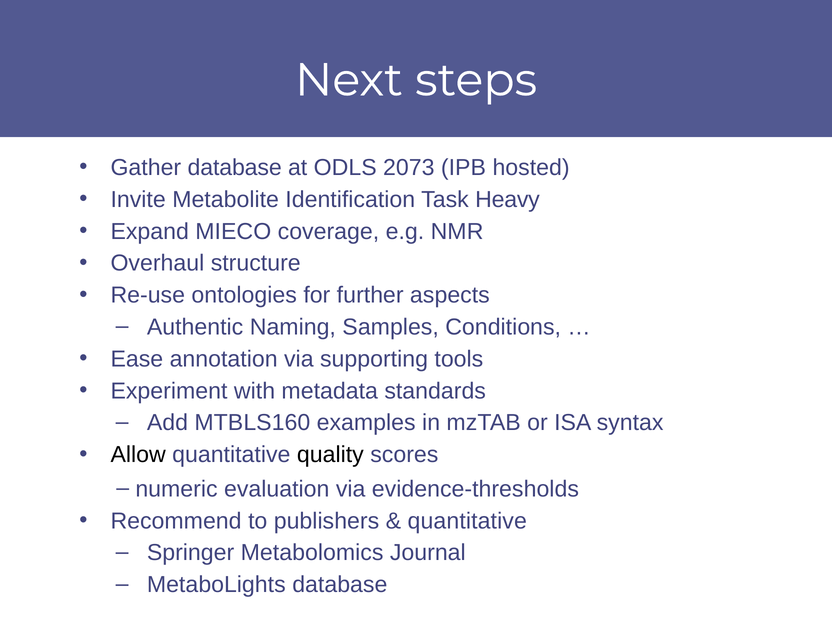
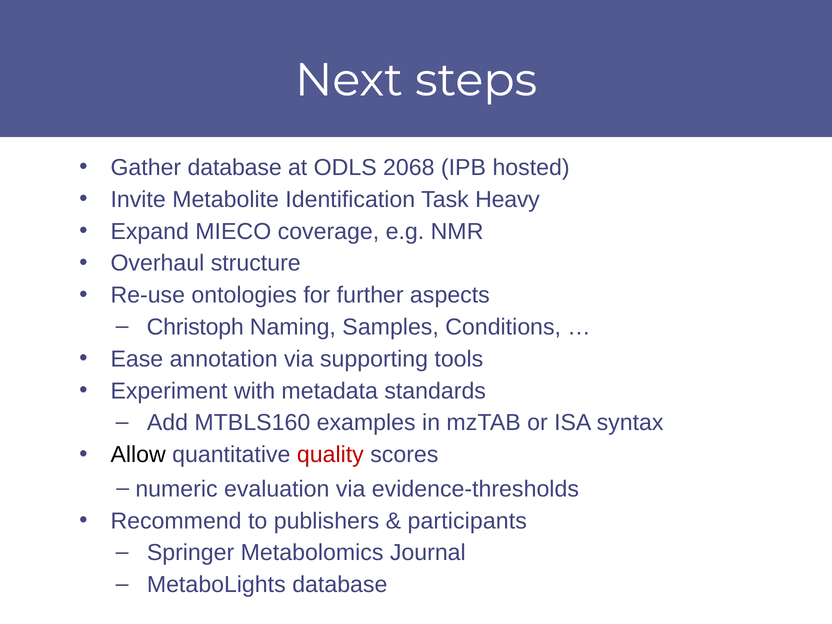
2073: 2073 -> 2068
Authentic: Authentic -> Christoph
quality colour: black -> red
quantitative at (467, 521): quantitative -> participants
